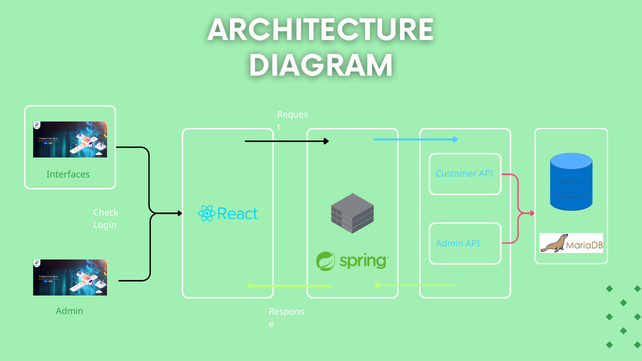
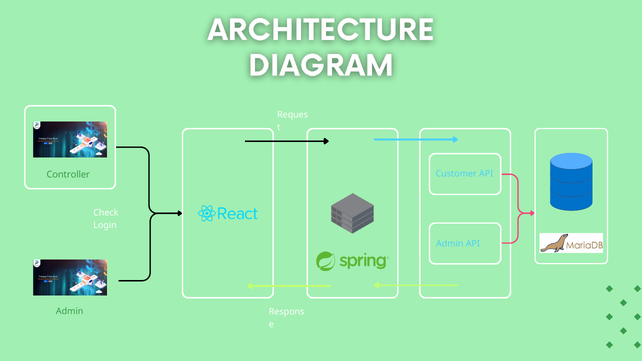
Interfaces: Interfaces -> Controller
